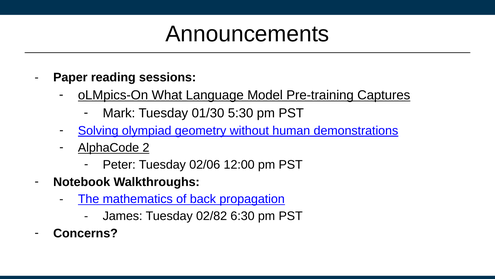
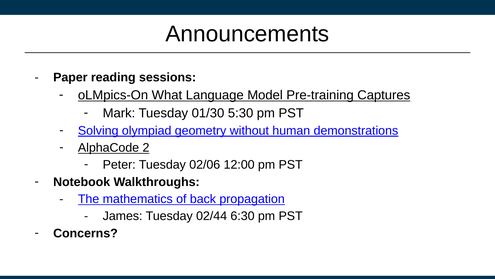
02/82: 02/82 -> 02/44
